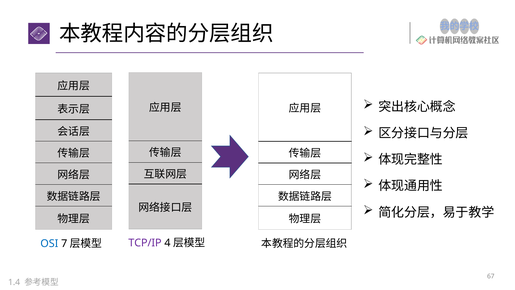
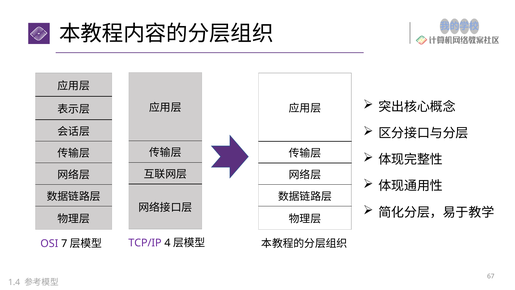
OSI colour: blue -> purple
